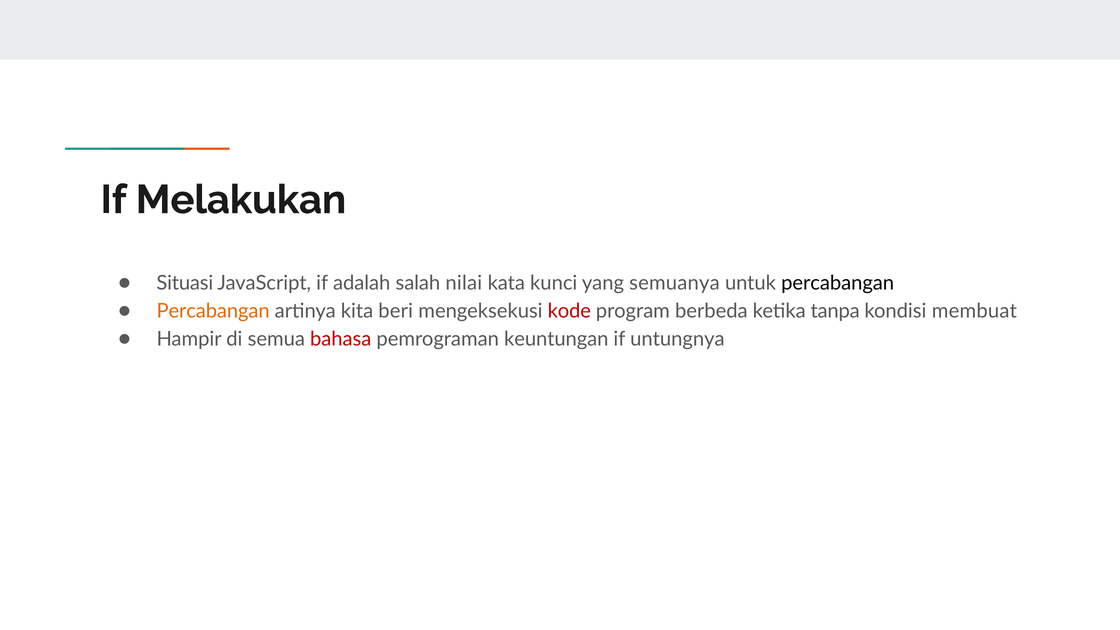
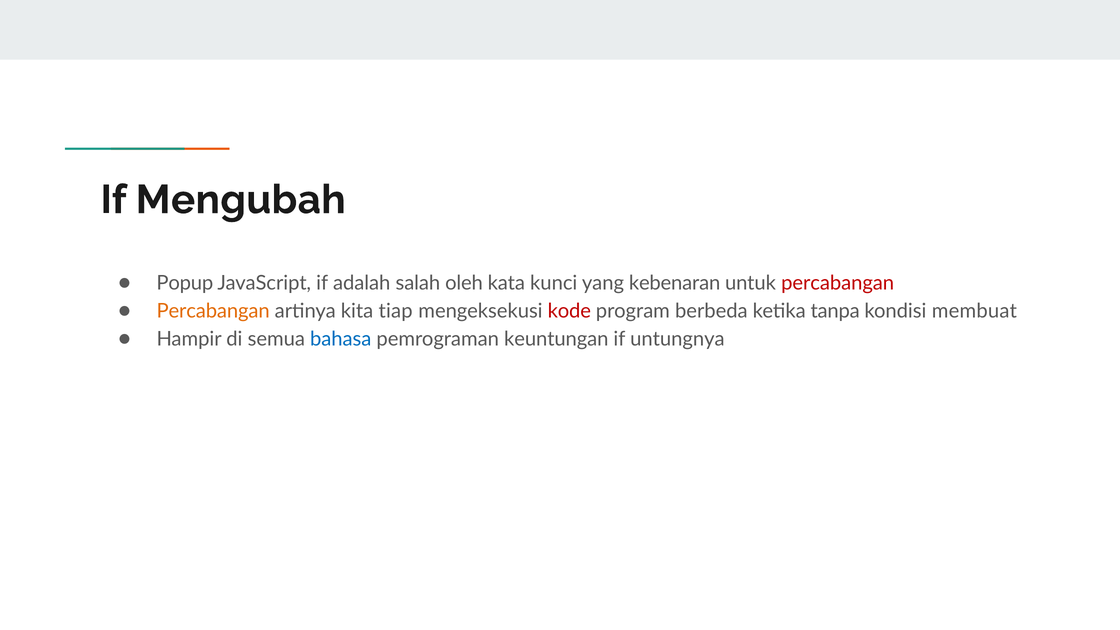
Melakukan: Melakukan -> Mengubah
Situasi: Situasi -> Popup
nilai: nilai -> oleh
semuanya: semuanya -> kebenaran
percabangan at (838, 283) colour: black -> red
beri: beri -> tiap
bahasa colour: red -> blue
